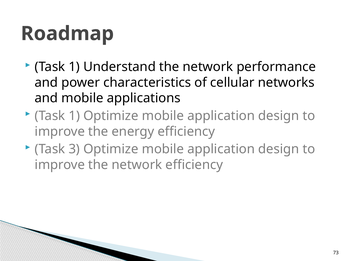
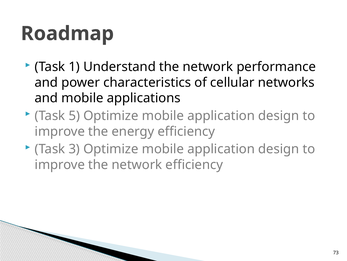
1 at (74, 115): 1 -> 5
